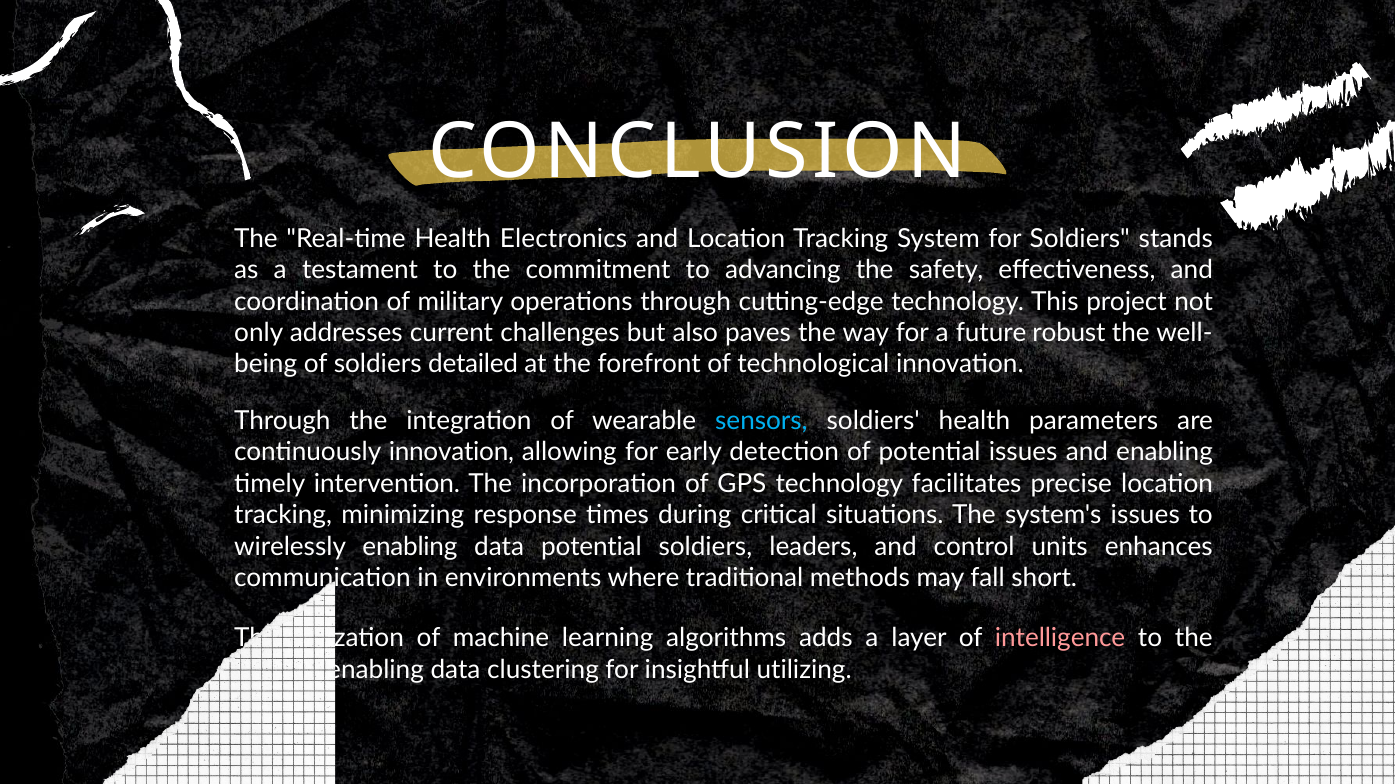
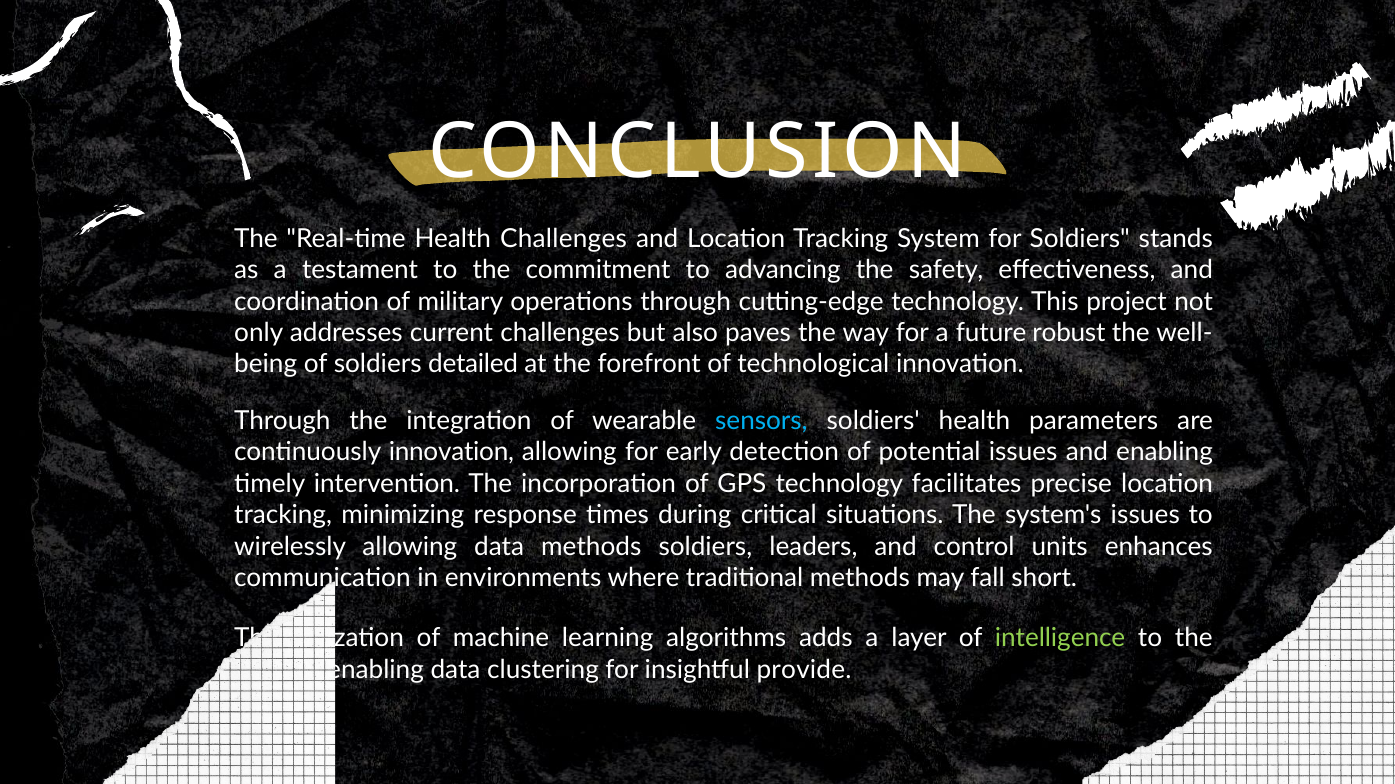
Health Electronics: Electronics -> Challenges
wirelessly enabling: enabling -> allowing
data potential: potential -> methods
intelligence colour: pink -> light green
utilizing: utilizing -> provide
